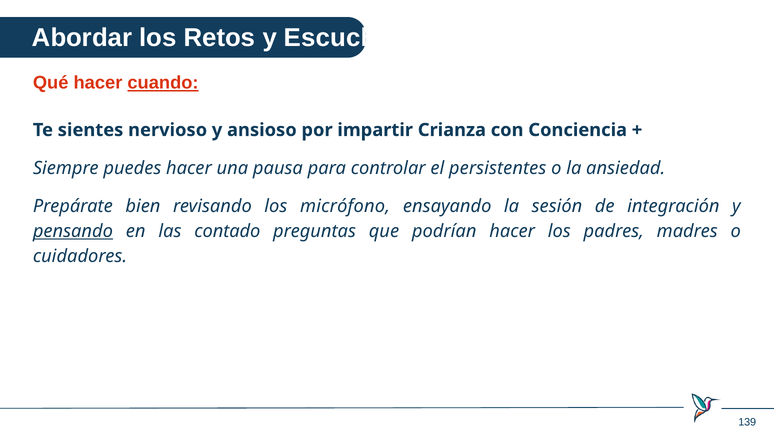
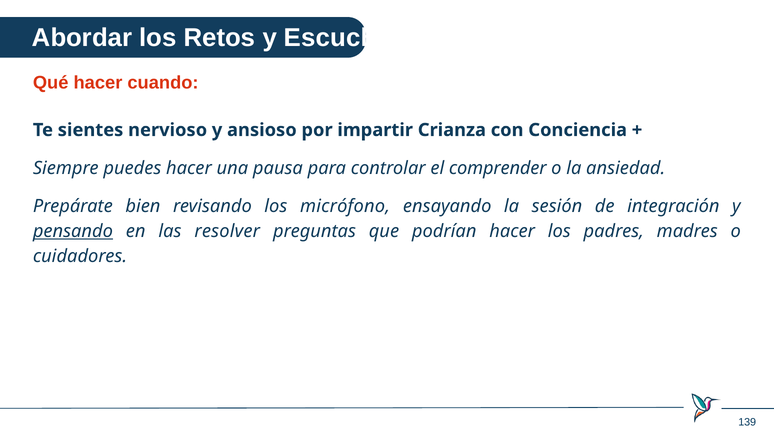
cuando underline: present -> none
persistentes: persistentes -> comprender
contado: contado -> resolver
